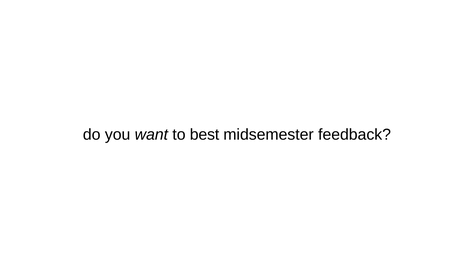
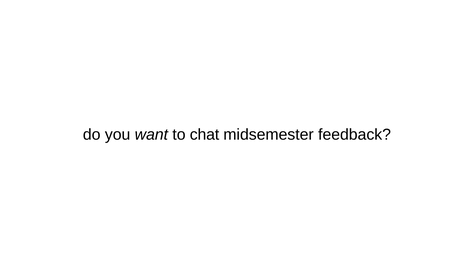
best: best -> chat
